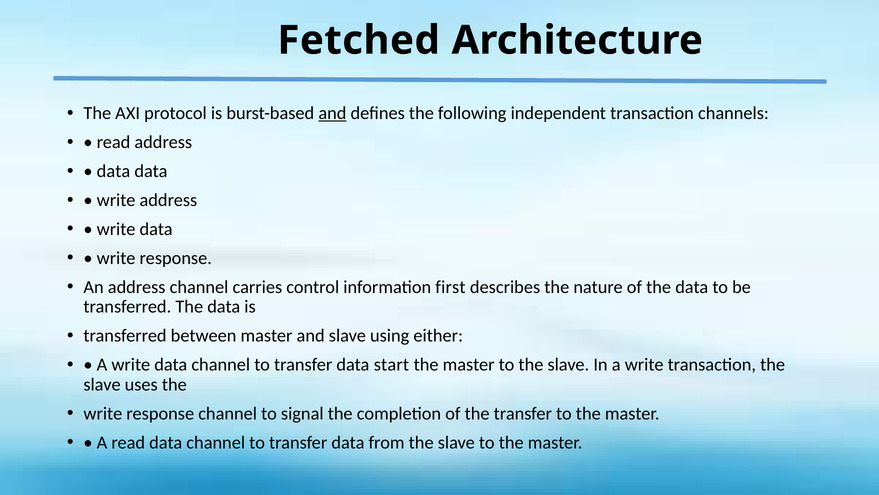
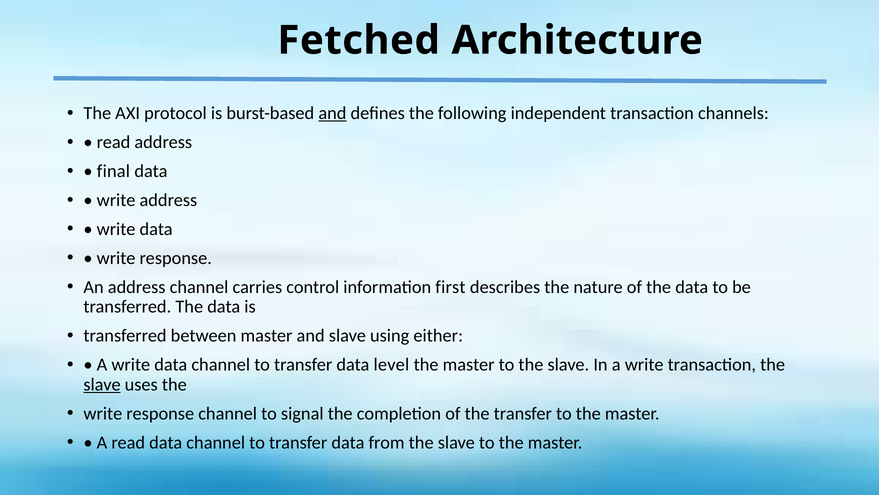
data at (113, 171): data -> final
start: start -> level
slave at (102, 384) underline: none -> present
